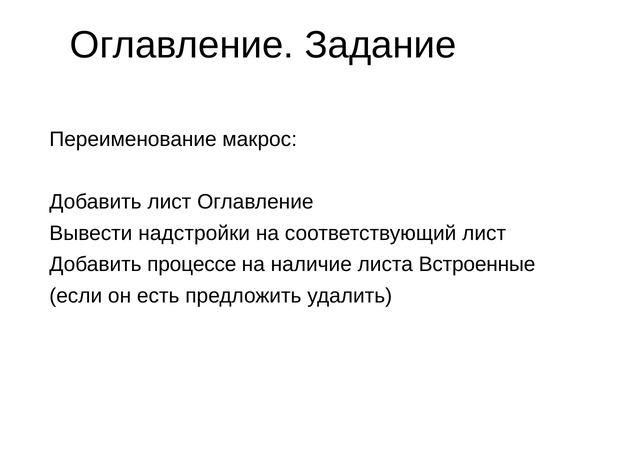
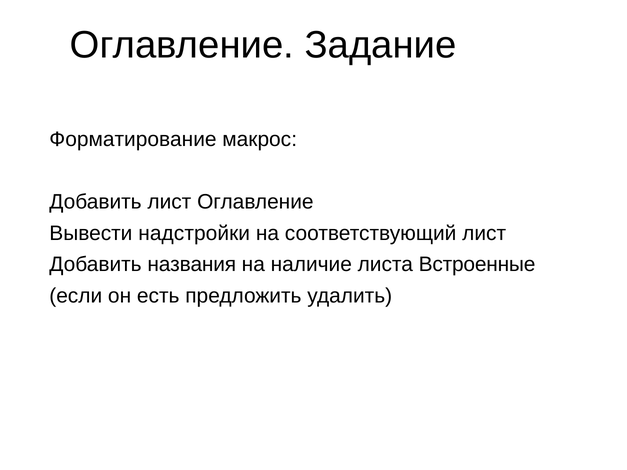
Переименование: Переименование -> Форматирование
процессе: процессе -> названия
